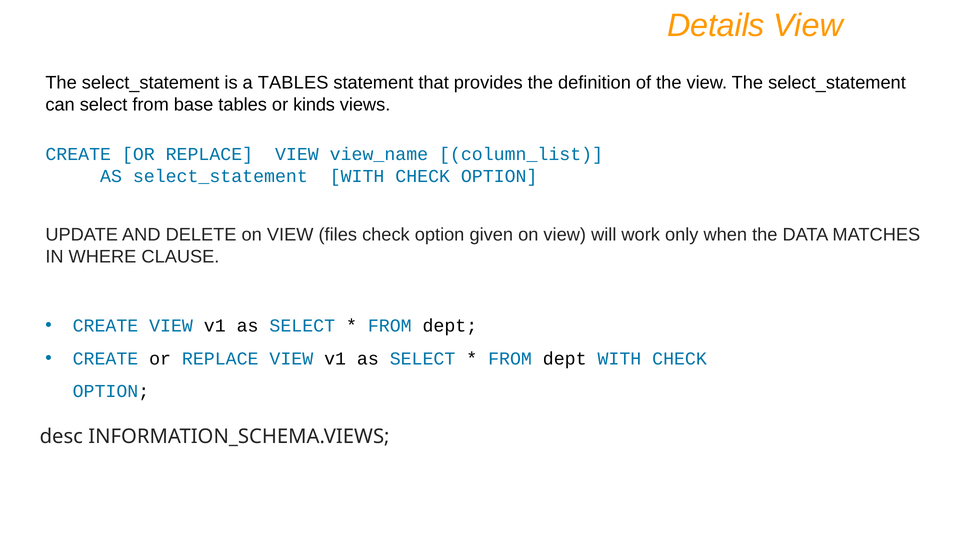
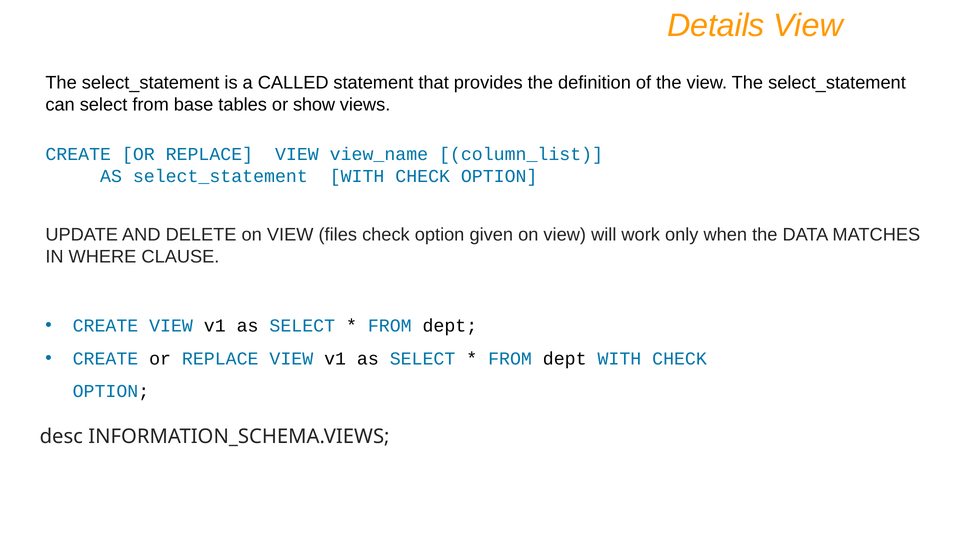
a TABLES: TABLES -> CALLED
kinds: kinds -> show
